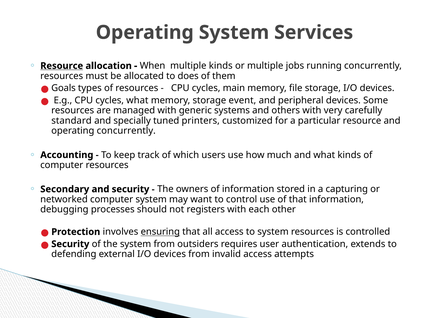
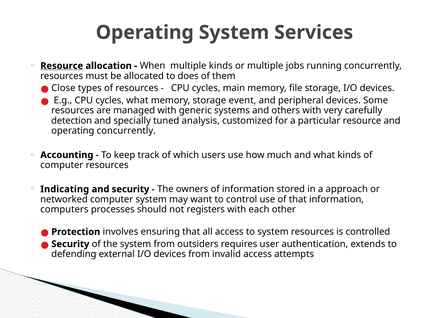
Goals: Goals -> Close
standard: standard -> detection
printers: printers -> analysis
Secondary: Secondary -> Indicating
capturing: capturing -> approach
debugging: debugging -> computers
ensuring underline: present -> none
